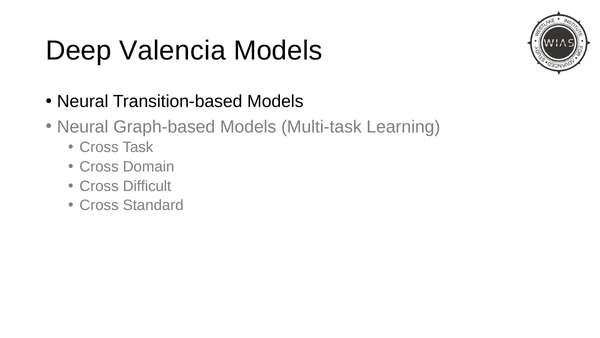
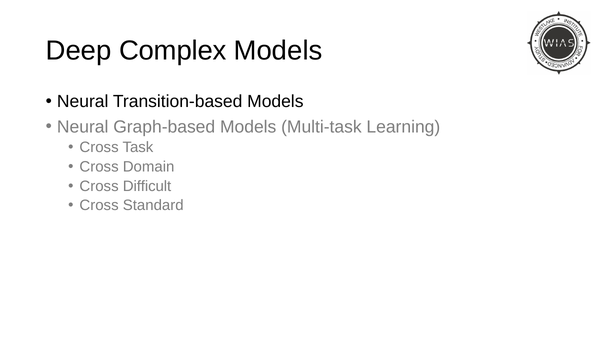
Valencia: Valencia -> Complex
